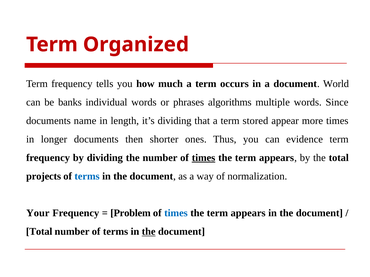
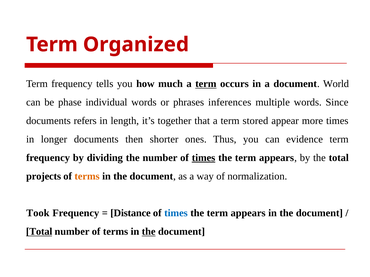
term at (206, 84) underline: none -> present
banks: banks -> phase
algorithms: algorithms -> inferences
name: name -> refers
it’s dividing: dividing -> together
terms at (87, 176) colour: blue -> orange
Your: Your -> Took
Problem: Problem -> Distance
Total at (39, 232) underline: none -> present
